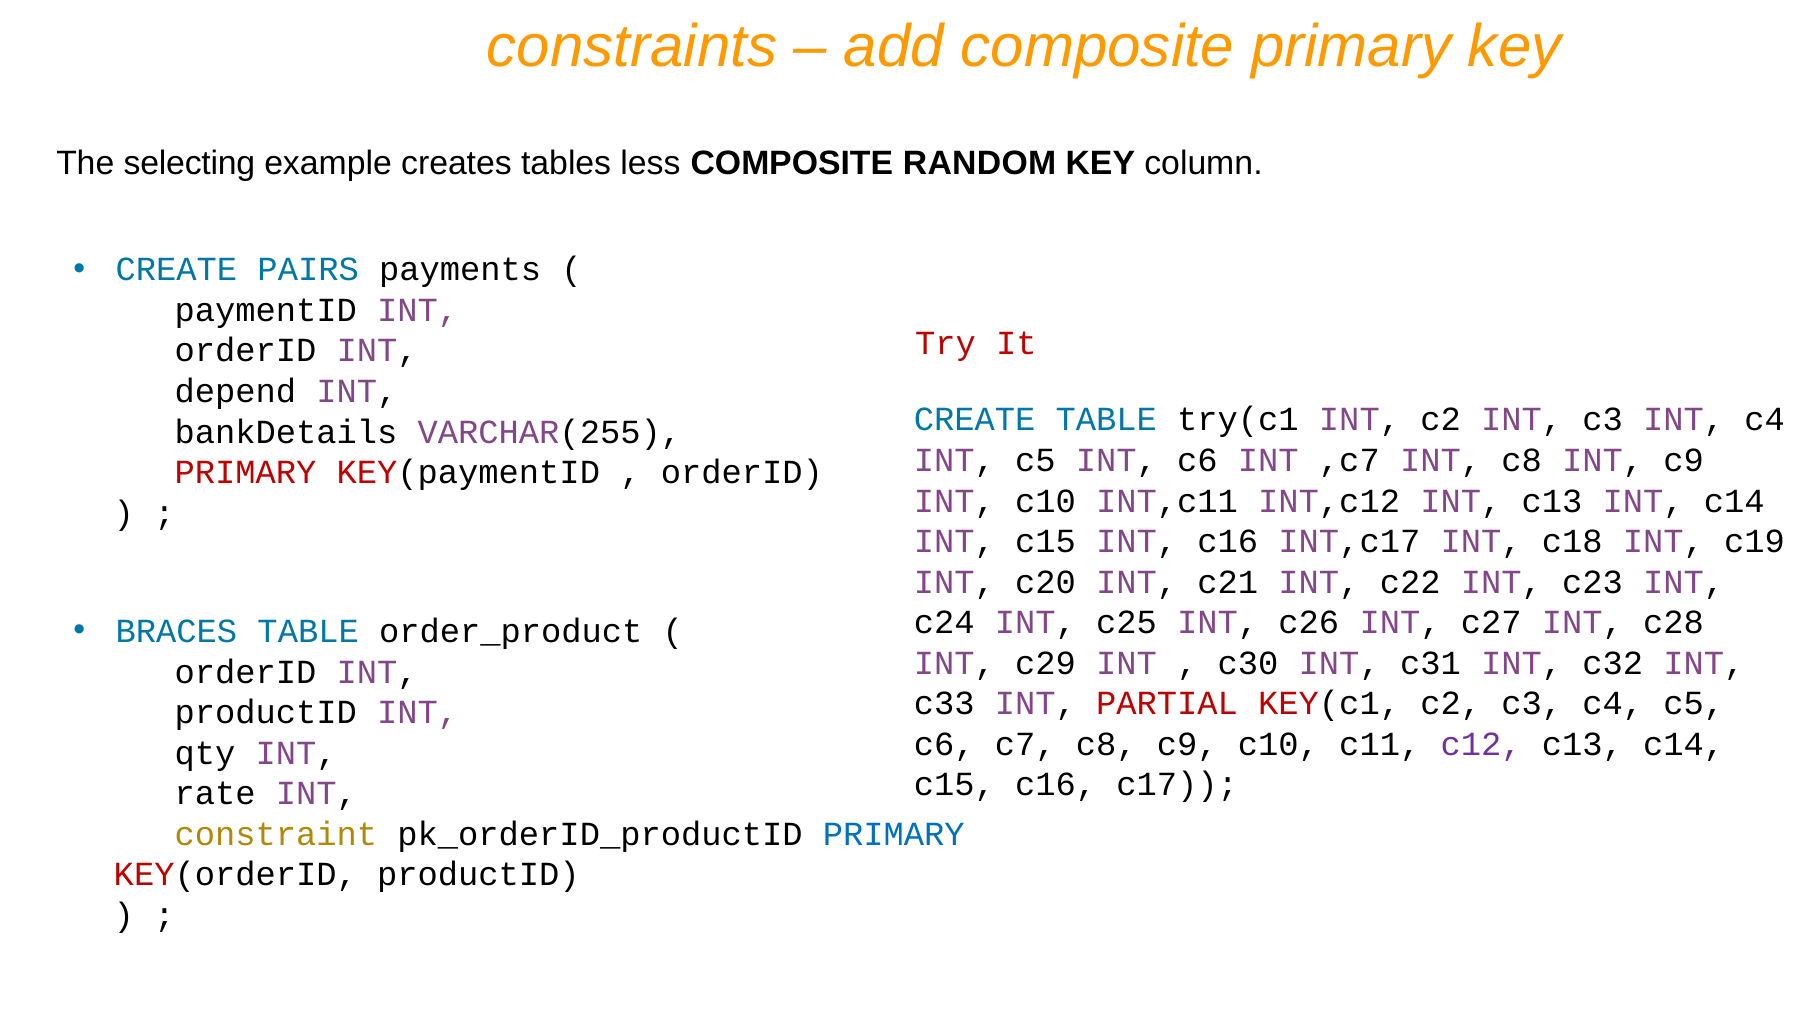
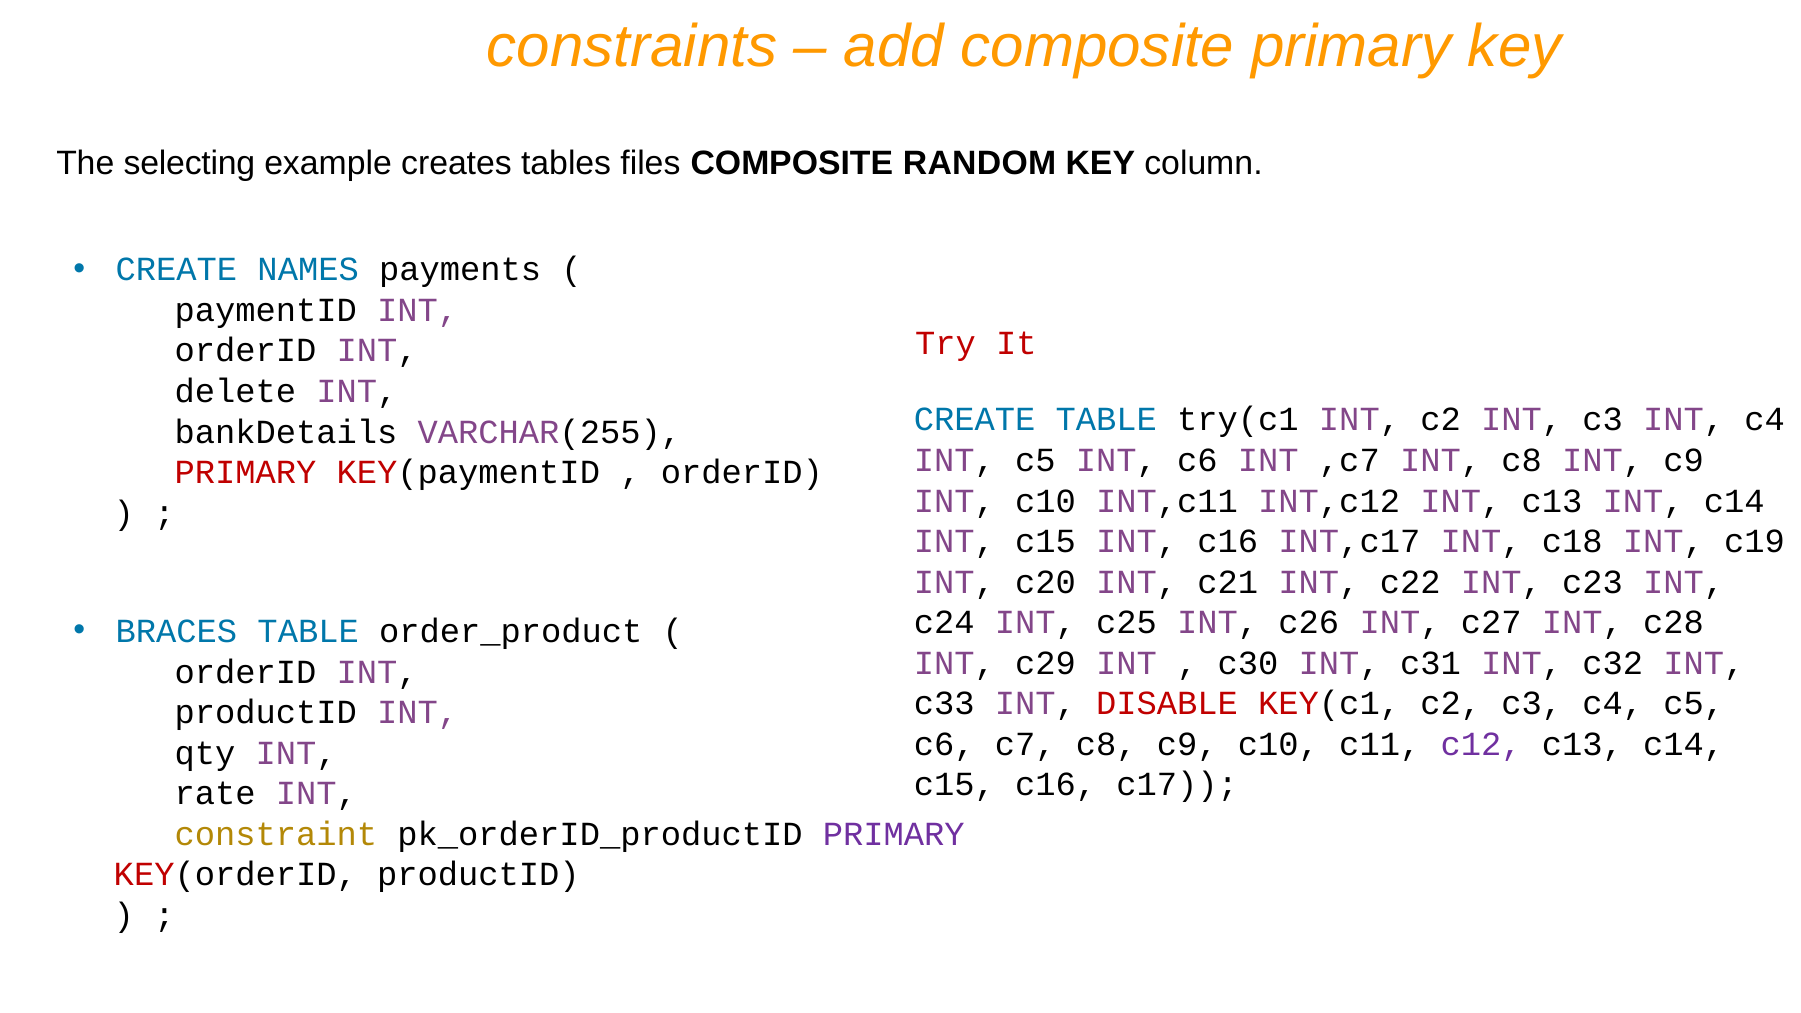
less: less -> files
PAIRS: PAIRS -> NAMES
depend: depend -> delete
PARTIAL: PARTIAL -> DISABLE
PRIMARY at (894, 834) colour: blue -> purple
